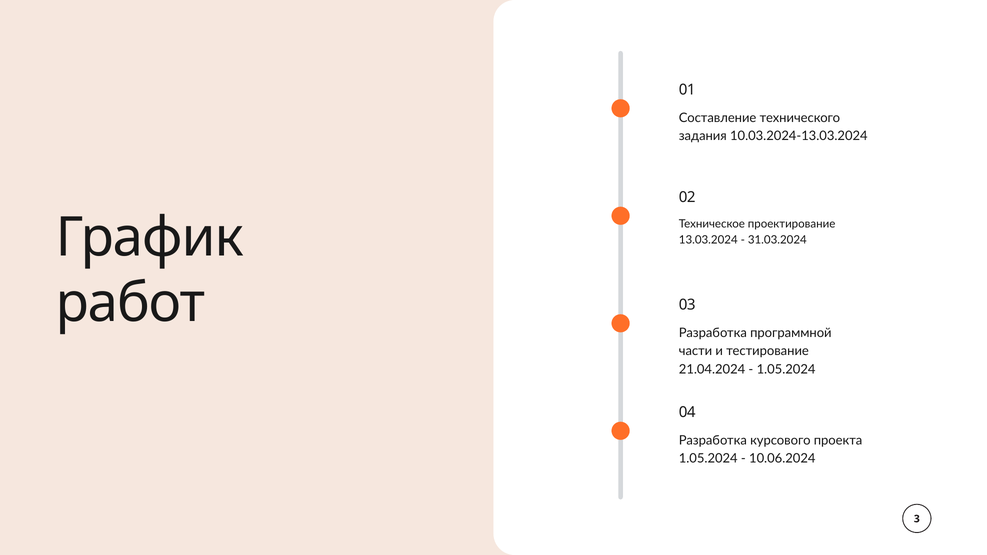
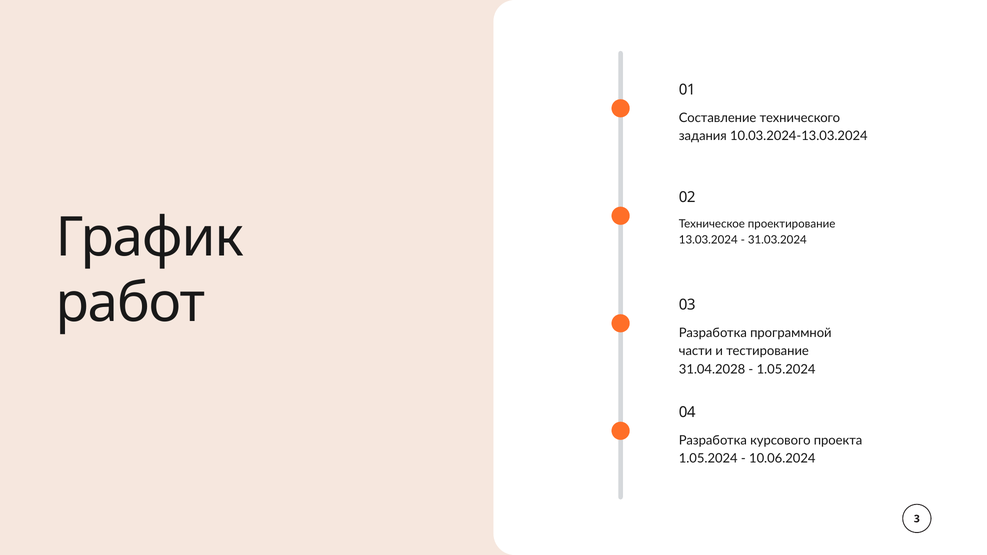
21.04.2024: 21.04.2024 -> 31.04.2028
